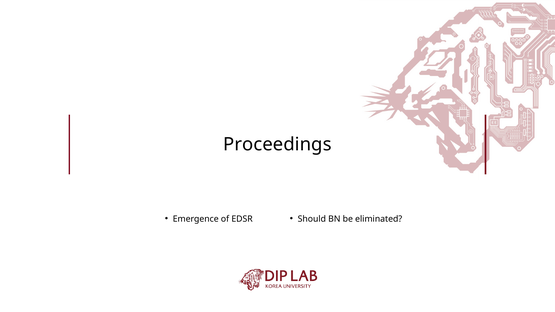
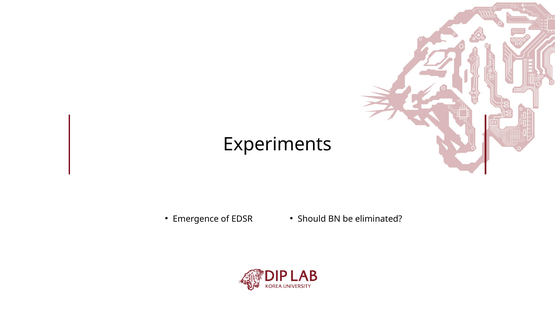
Proceedings: Proceedings -> Experiments
